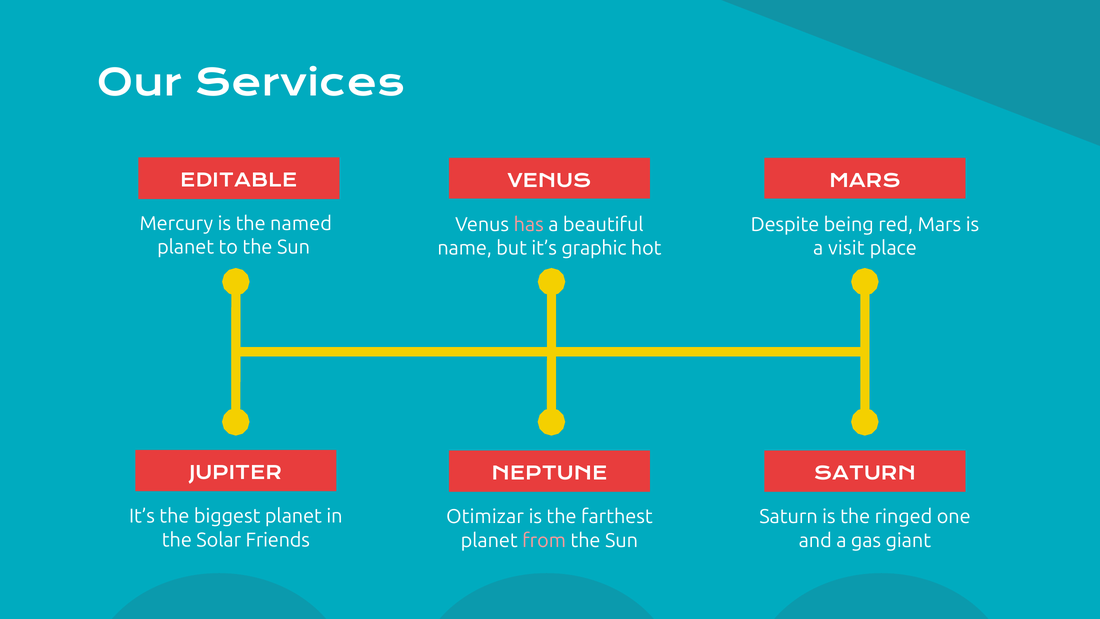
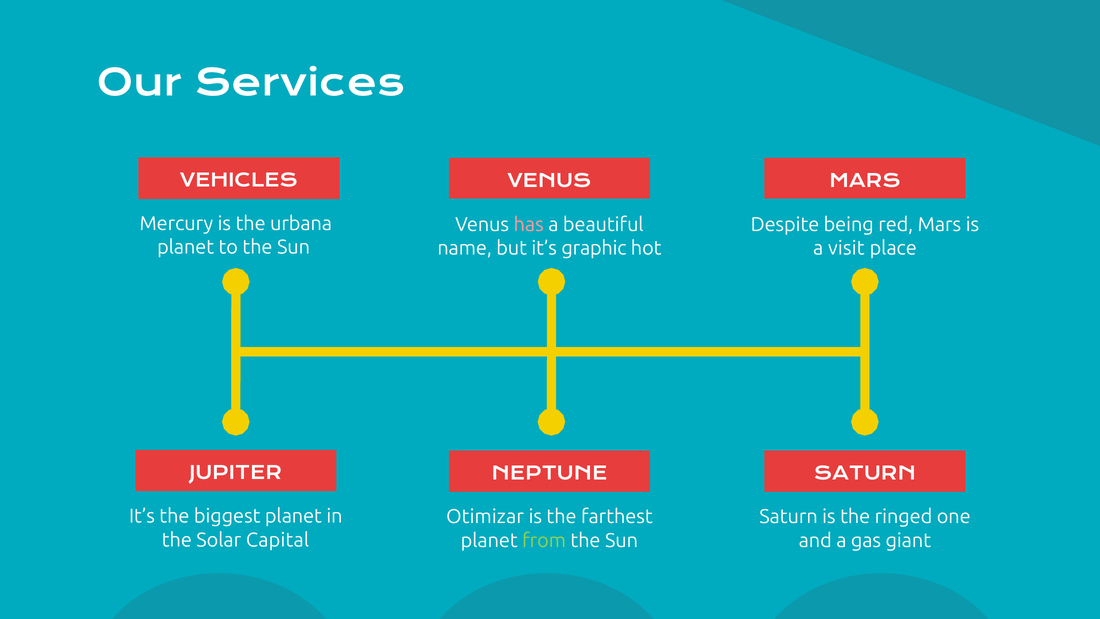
EDITABLE: EDITABLE -> VEHICLES
named: named -> urbana
Friends: Friends -> Capital
from colour: pink -> light green
